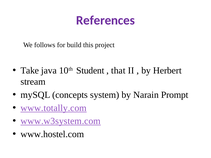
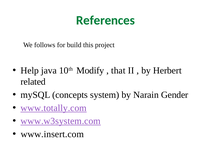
References colour: purple -> green
Take: Take -> Help
Student: Student -> Modify
stream: stream -> related
Prompt: Prompt -> Gender
www.hostel.com: www.hostel.com -> www.insert.com
